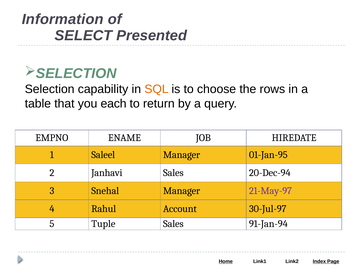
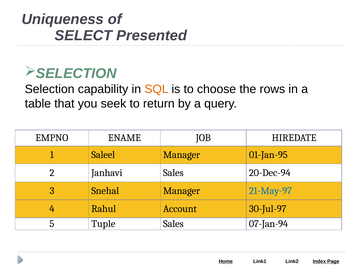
Information: Information -> Uniqueness
each: each -> seek
21-May-97 colour: purple -> blue
91-Jan-94: 91-Jan-94 -> 07-Jan-94
